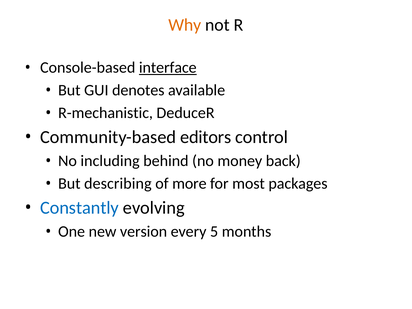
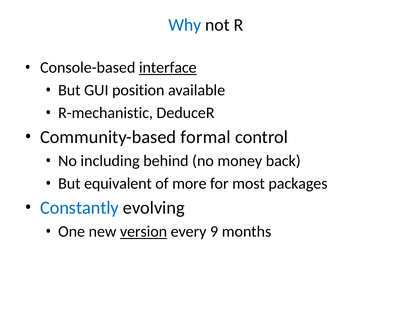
Why colour: orange -> blue
denotes: denotes -> position
editors: editors -> formal
describing: describing -> equivalent
version underline: none -> present
5: 5 -> 9
